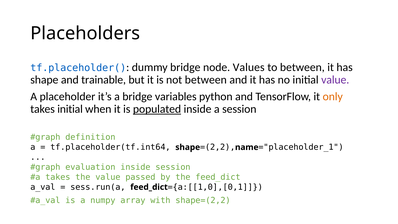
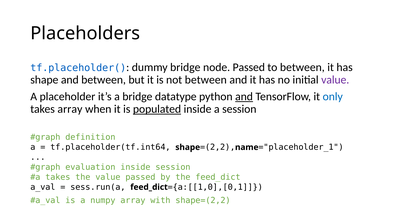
node Values: Values -> Passed
and trainable: trainable -> between
variables: variables -> datatype
and at (244, 97) underline: none -> present
only colour: orange -> blue
takes initial: initial -> array
